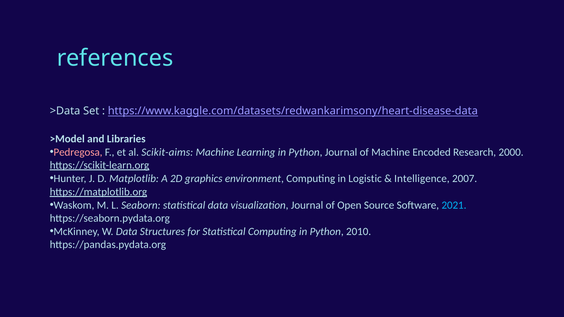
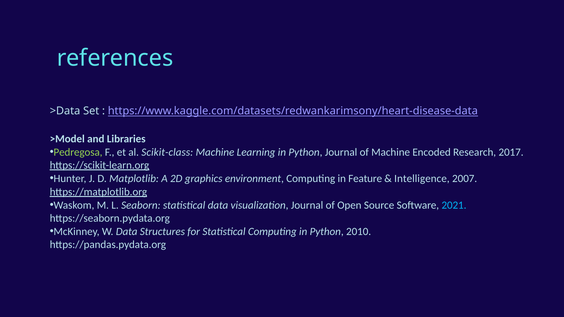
Pedregosa colour: pink -> light green
Scikit-aims: Scikit-aims -> Scikit-class
2000: 2000 -> 2017
Logistic: Logistic -> Feature
